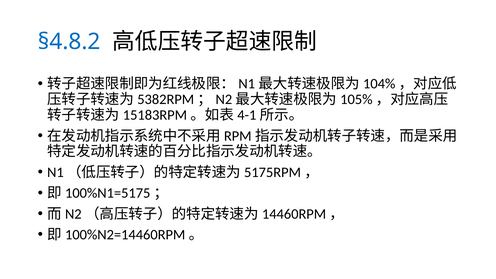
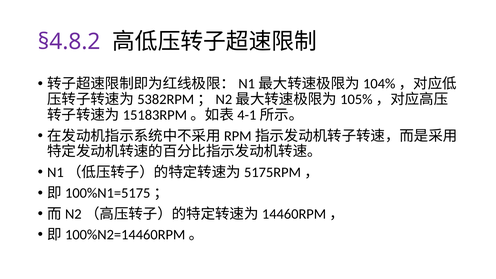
§4.8.2 colour: blue -> purple
